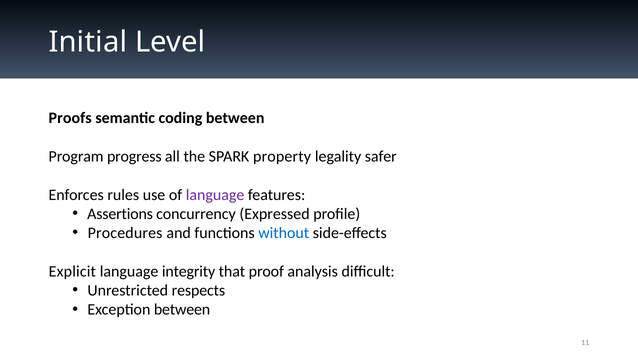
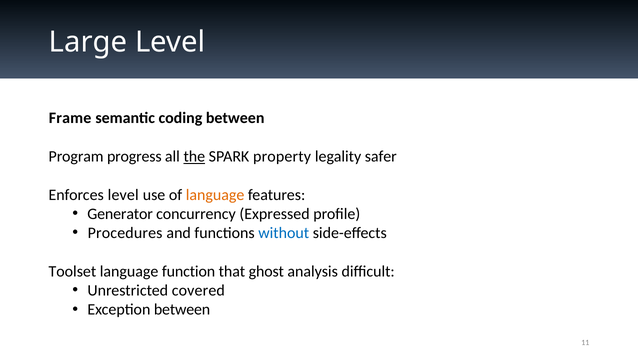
Initial: Initial -> Large
Proofs: Proofs -> Frame
the underline: none -> present
Enforces rules: rules -> level
language at (215, 195) colour: purple -> orange
Assertions: Assertions -> Generator
Explicit: Explicit -> Toolset
integrity: integrity -> function
proof: proof -> ghost
respects: respects -> covered
